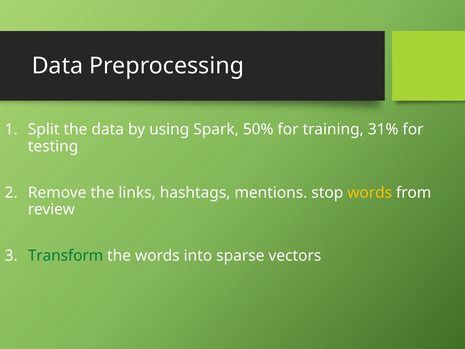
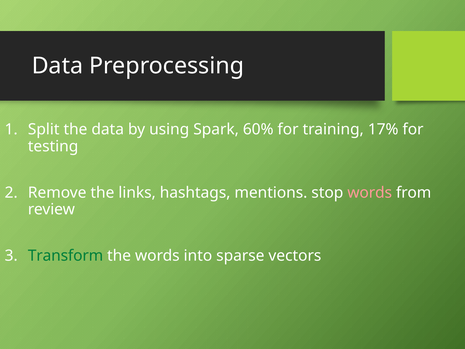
50%: 50% -> 60%
31%: 31% -> 17%
words at (370, 193) colour: yellow -> pink
